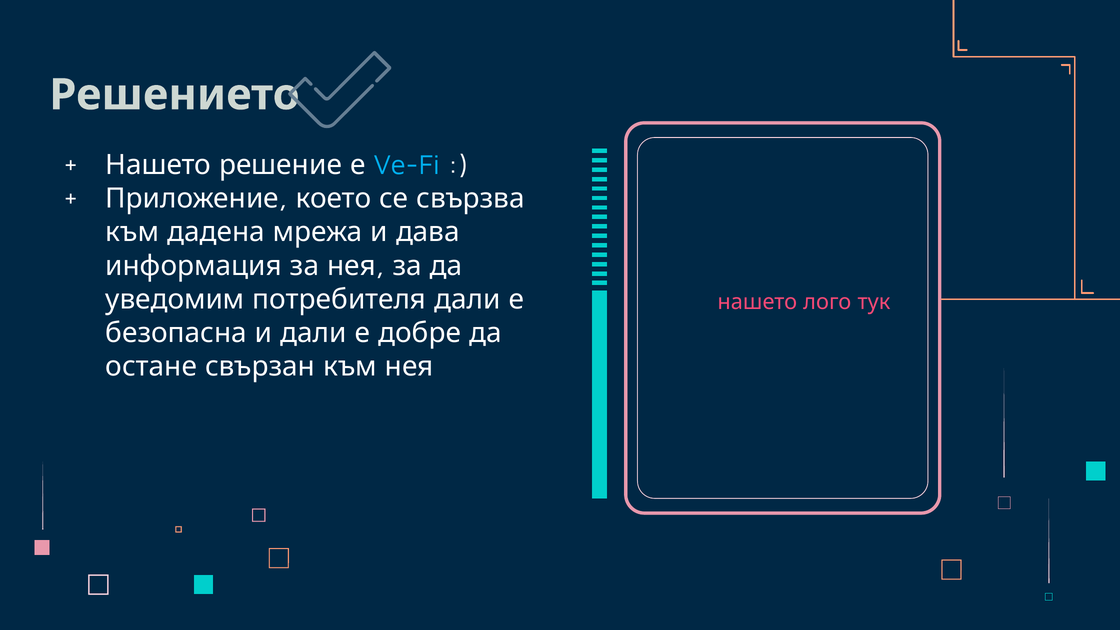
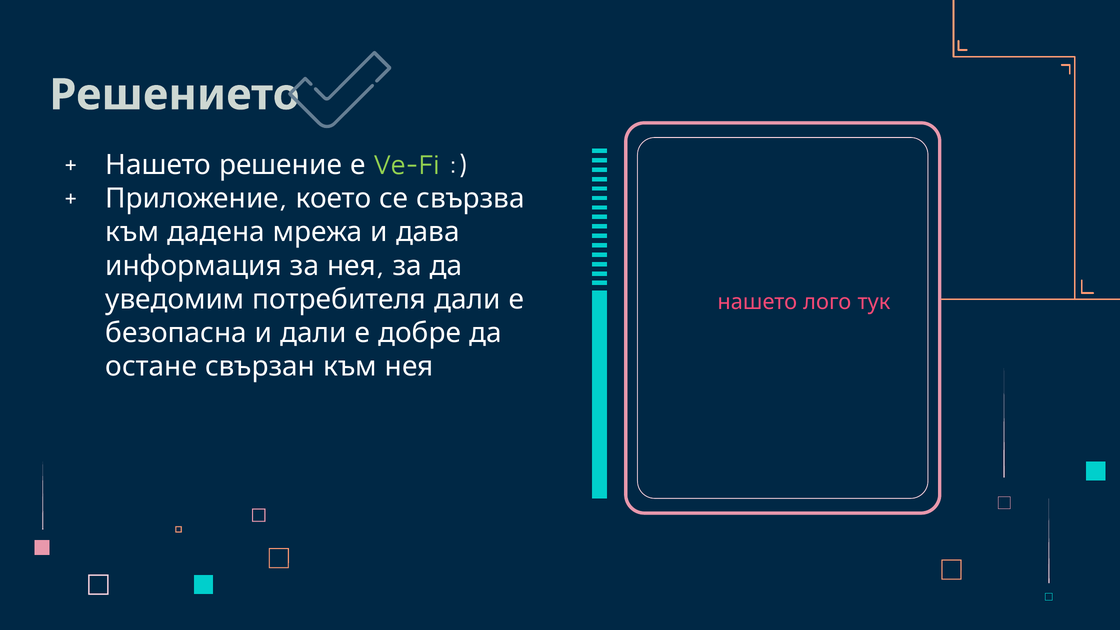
Ve-Fi colour: light blue -> light green
